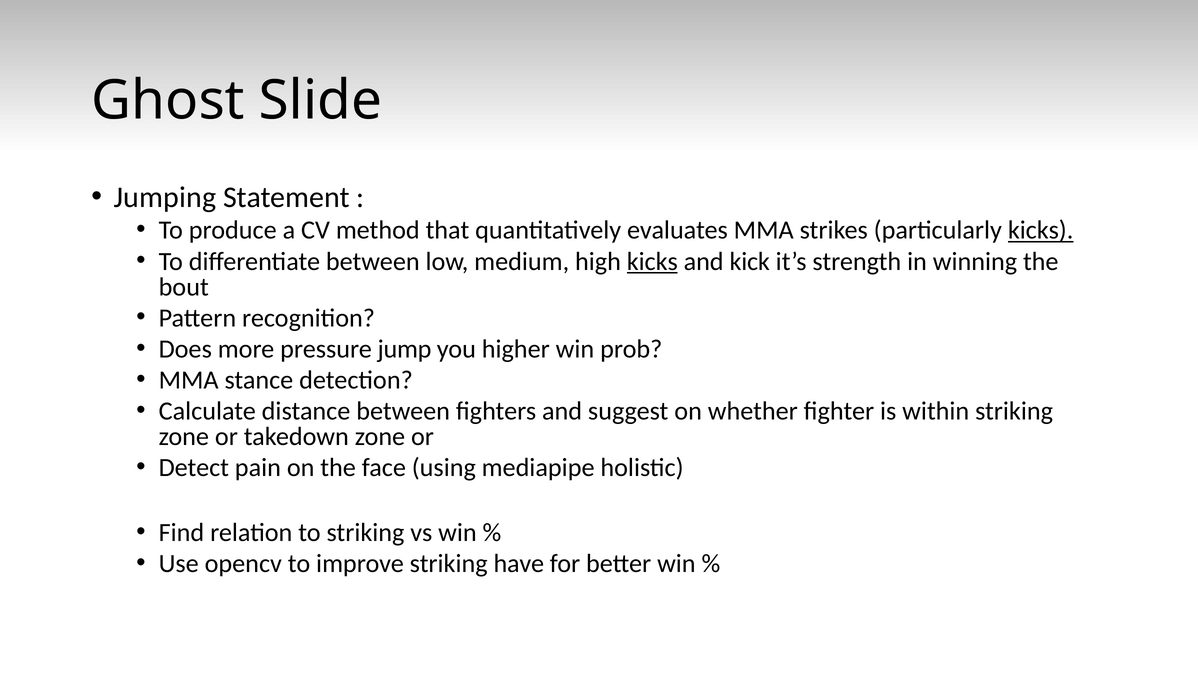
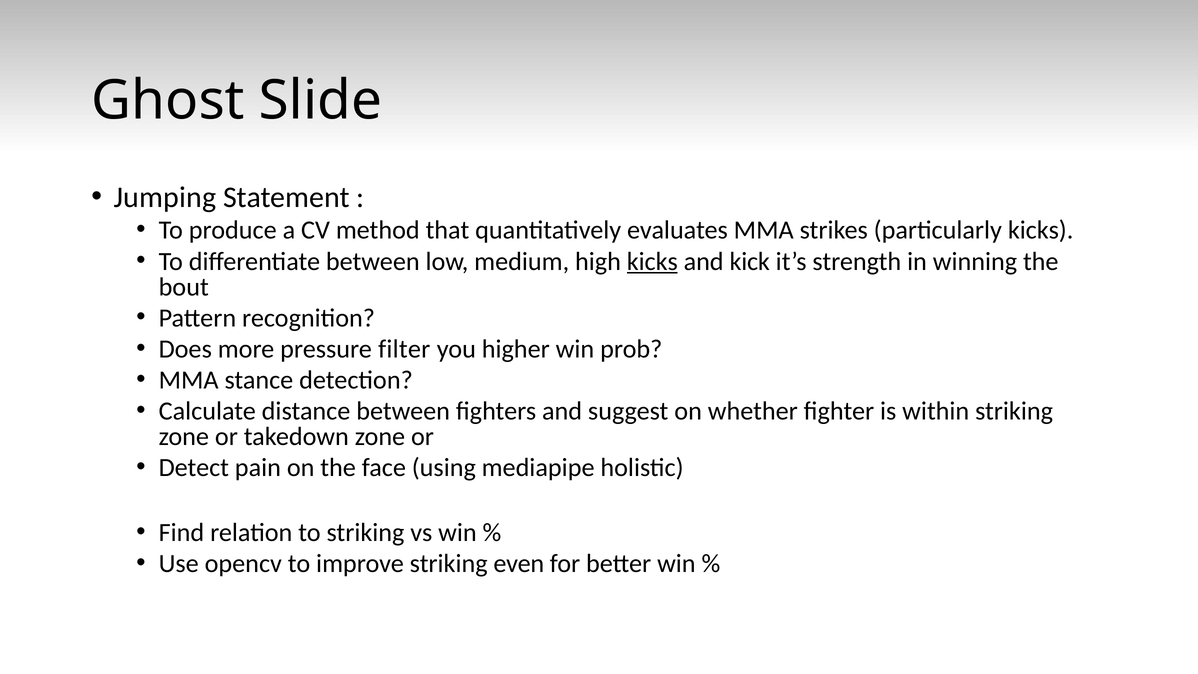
kicks at (1041, 230) underline: present -> none
jump: jump -> filter
have: have -> even
